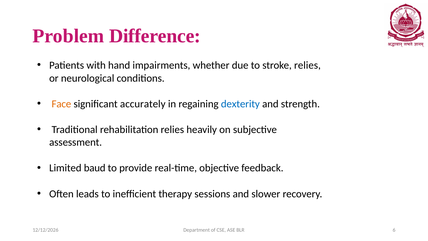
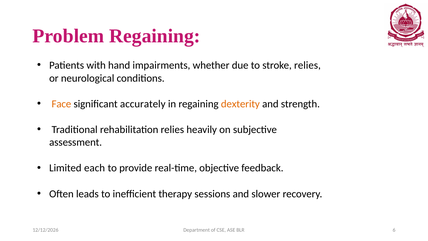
Problem Difference: Difference -> Regaining
dexterity colour: blue -> orange
baud: baud -> each
